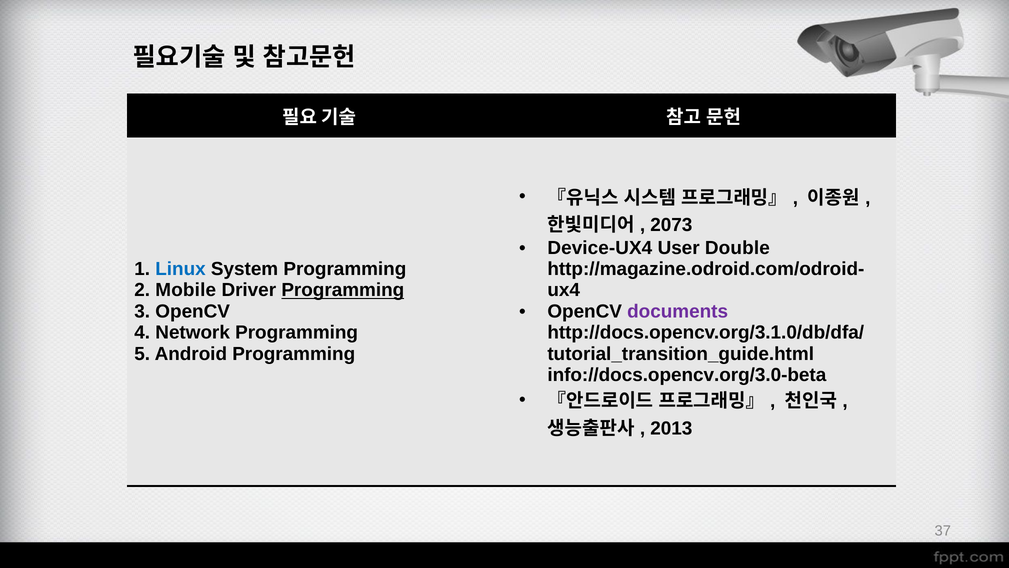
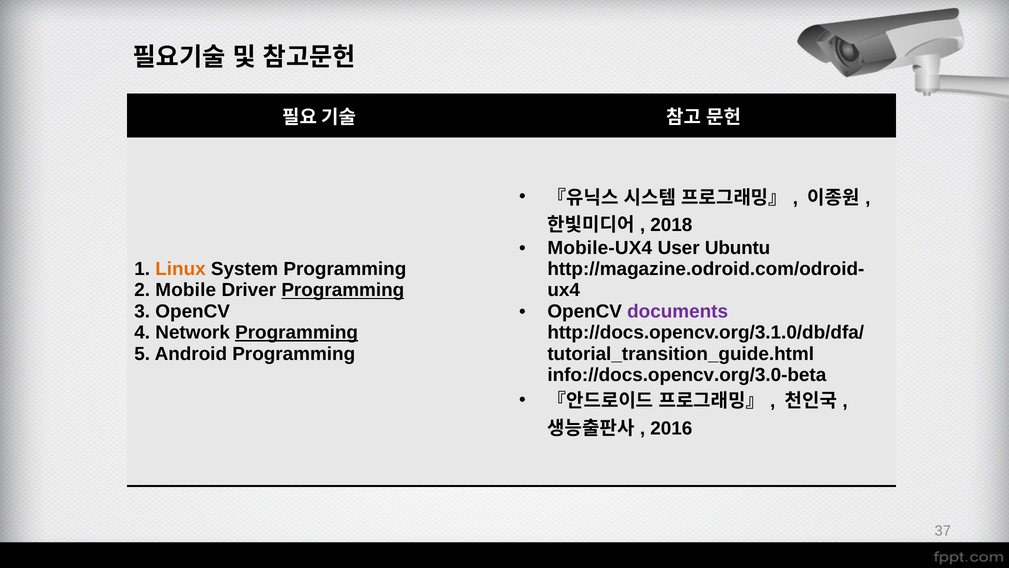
2073: 2073 -> 2018
Device-UX4: Device-UX4 -> Mobile-UX4
Double: Double -> Ubuntu
Linux colour: blue -> orange
Programming at (297, 332) underline: none -> present
2013: 2013 -> 2016
